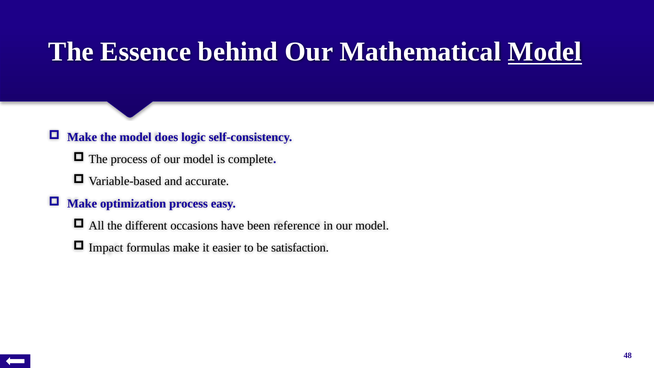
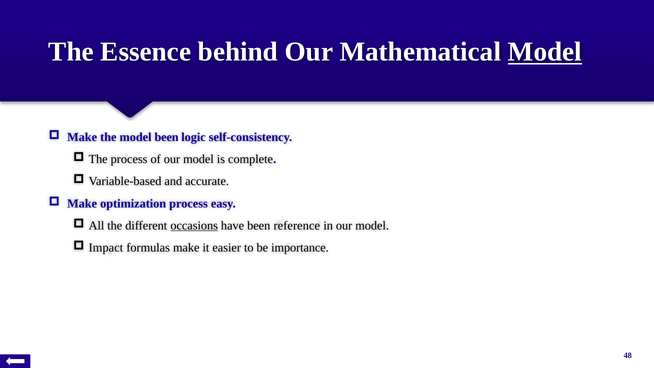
model does: does -> been
occasions underline: none -> present
satisfaction: satisfaction -> importance
